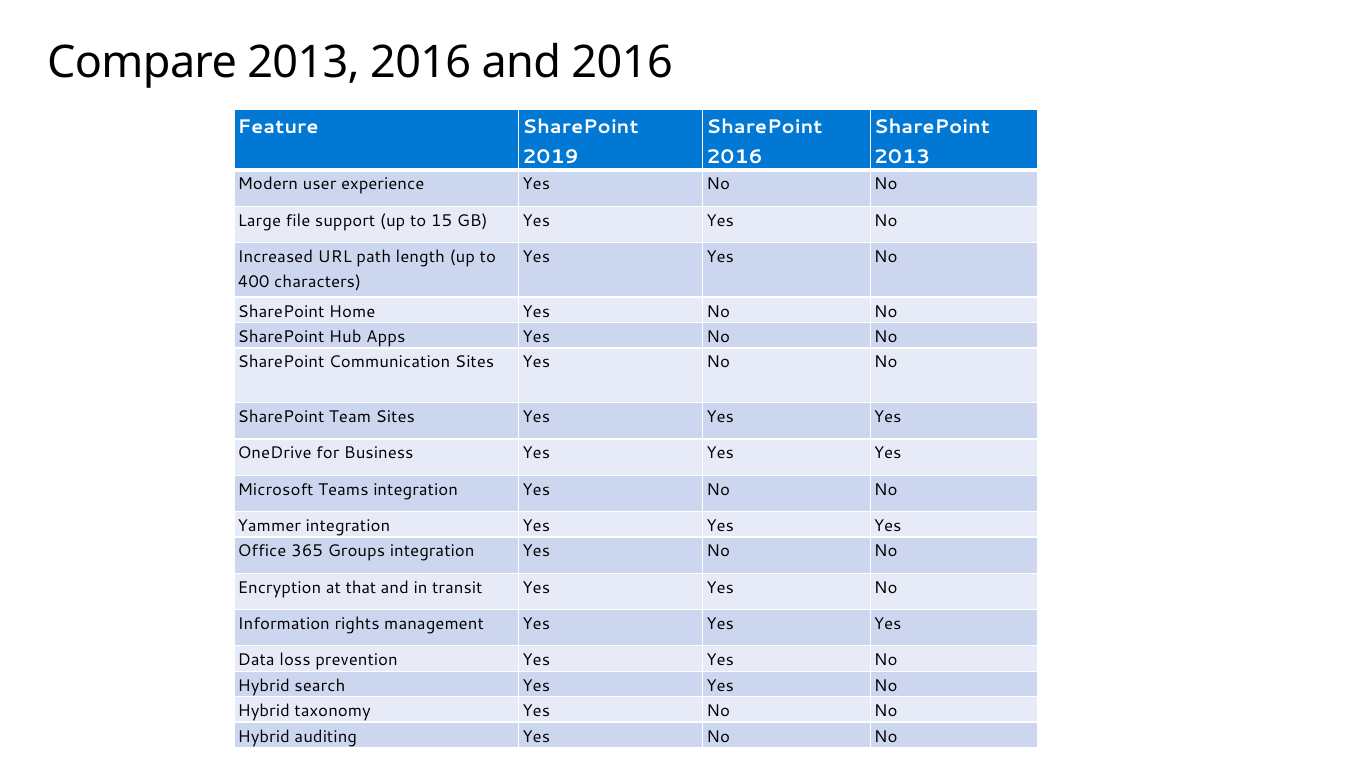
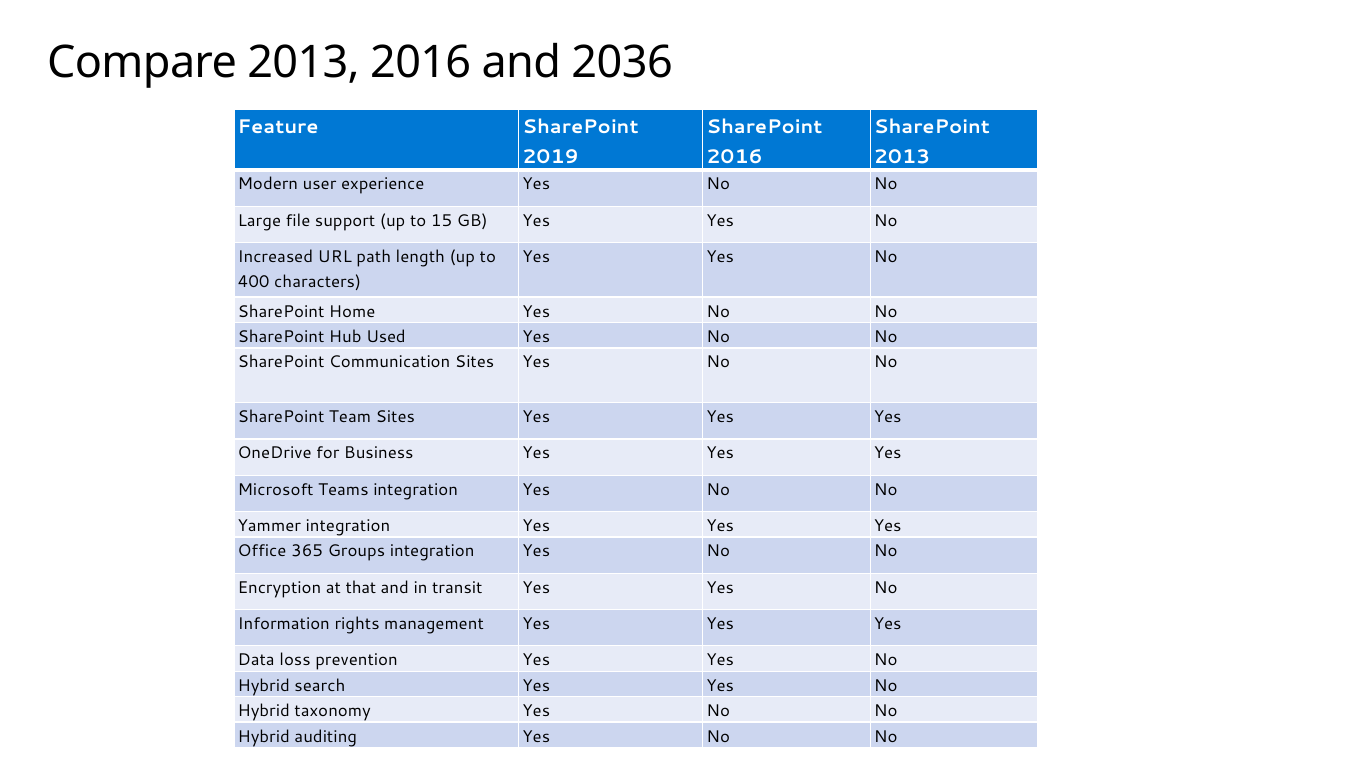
and 2016: 2016 -> 2036
Apps: Apps -> Used
